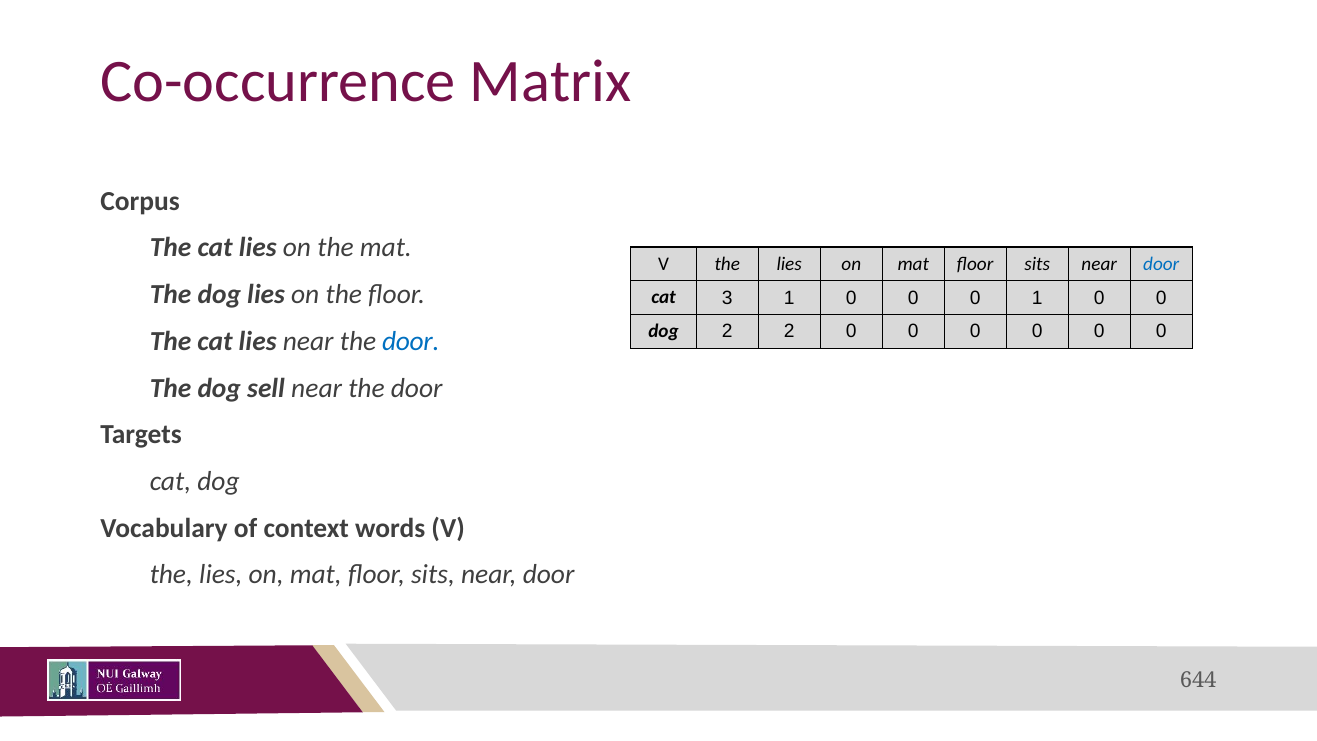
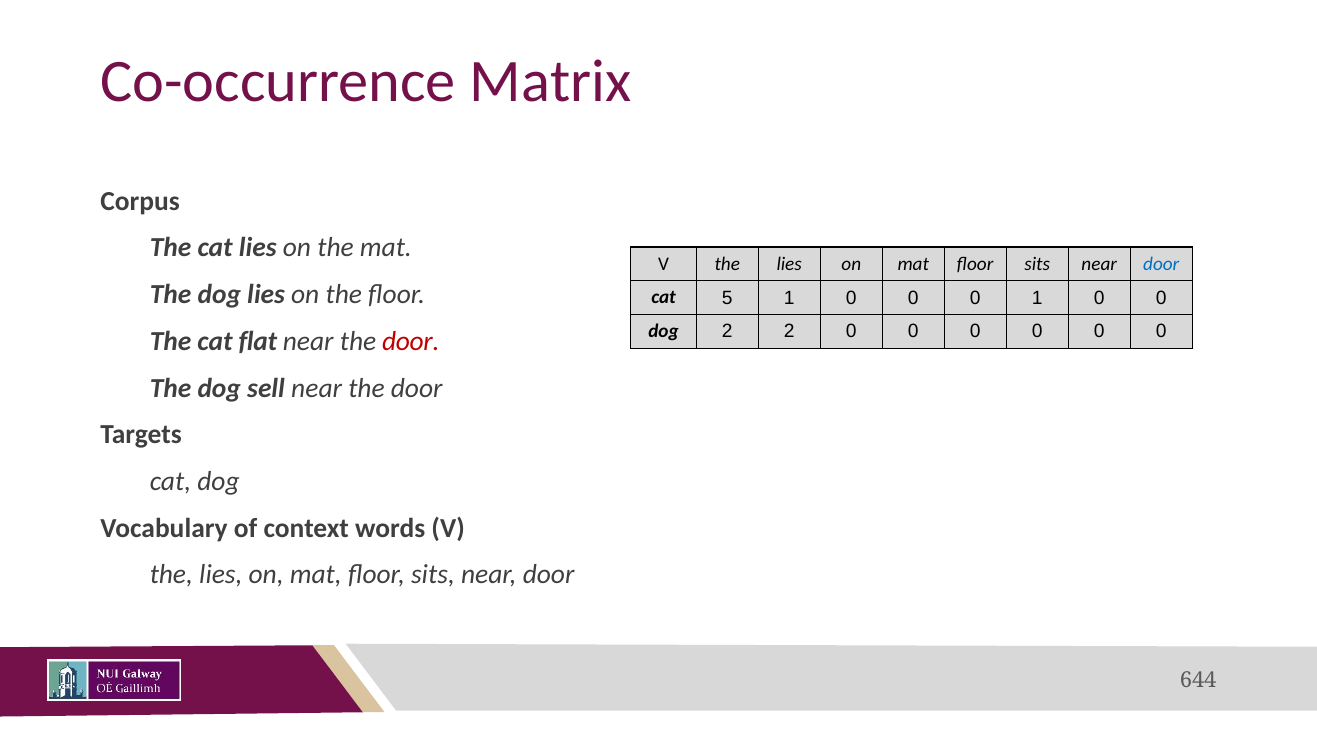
3: 3 -> 5
lies at (258, 341): lies -> flat
door at (411, 341) colour: blue -> red
